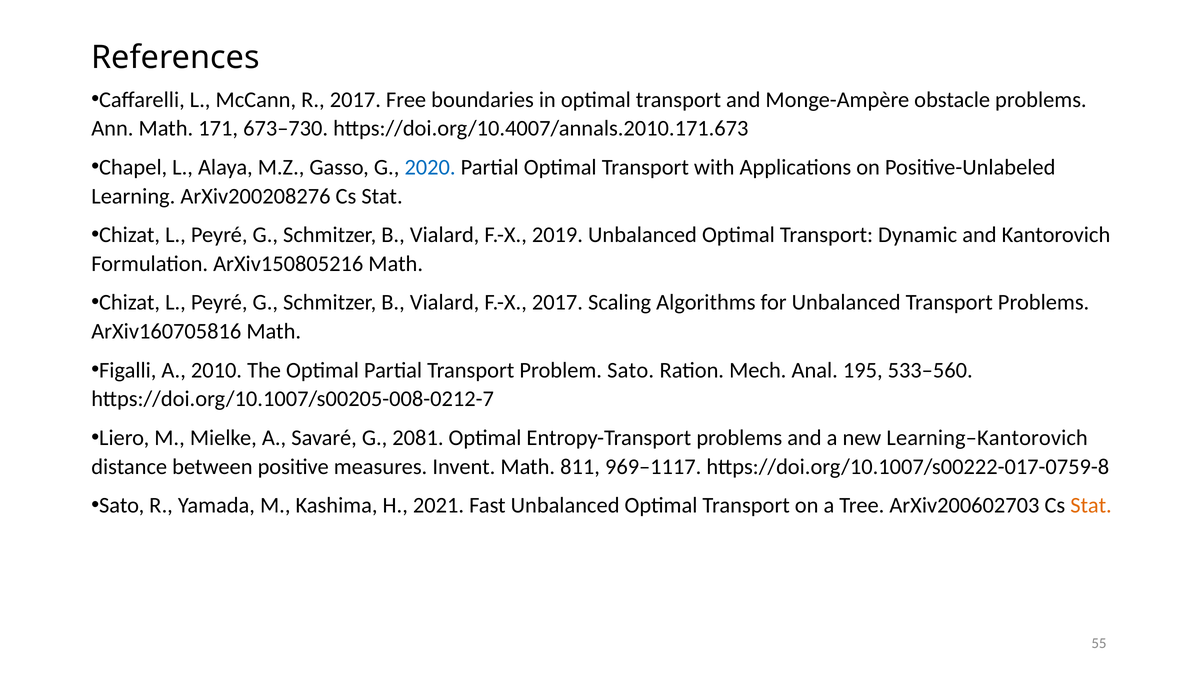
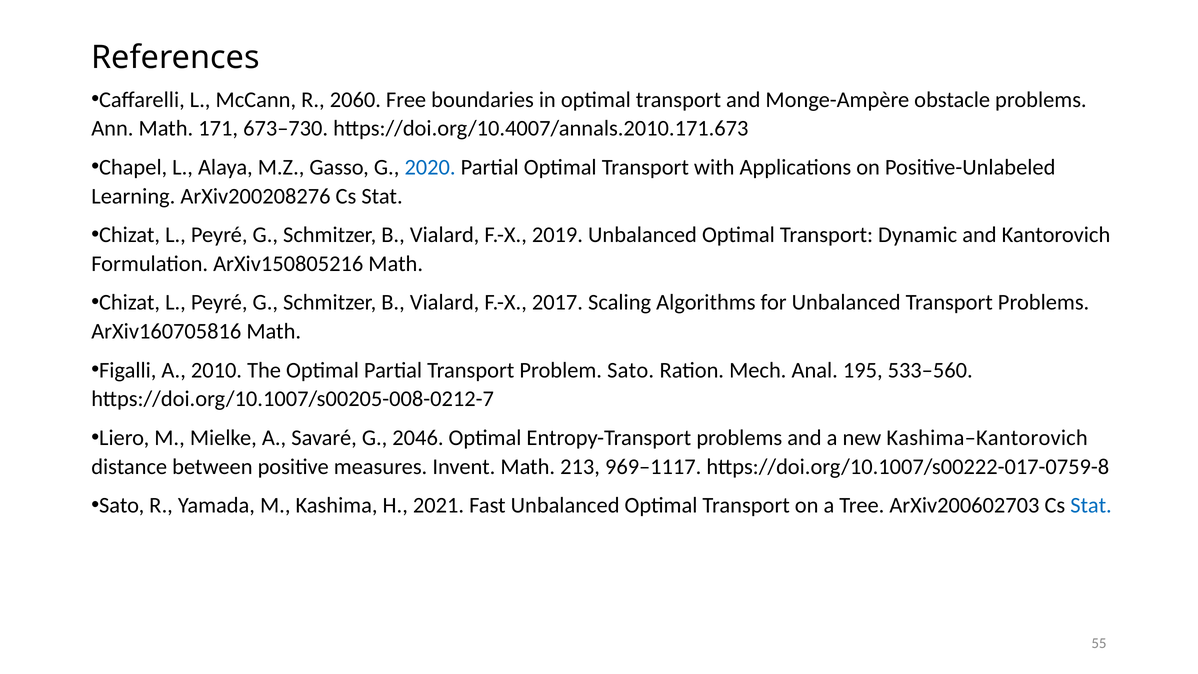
R 2017: 2017 -> 2060
2081: 2081 -> 2046
Learning–Kantorovich: Learning–Kantorovich -> Kashima–Kantorovich
811: 811 -> 213
Stat at (1091, 505) colour: orange -> blue
